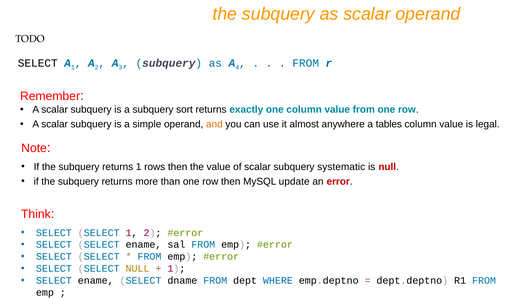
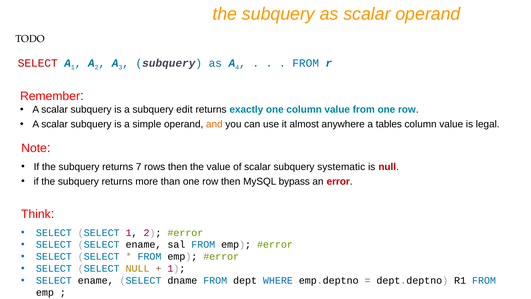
SELECT at (38, 63) colour: black -> red
sort: sort -> edit
returns 1: 1 -> 7
update: update -> bypass
